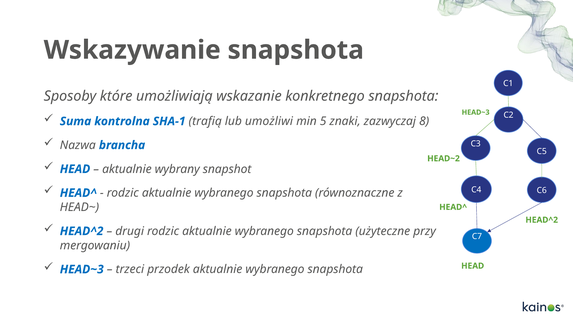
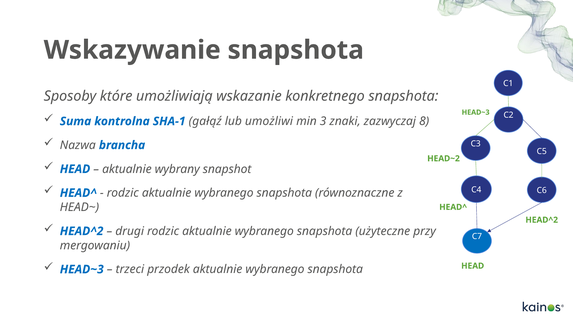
trafią: trafią -> gałąź
5: 5 -> 3
